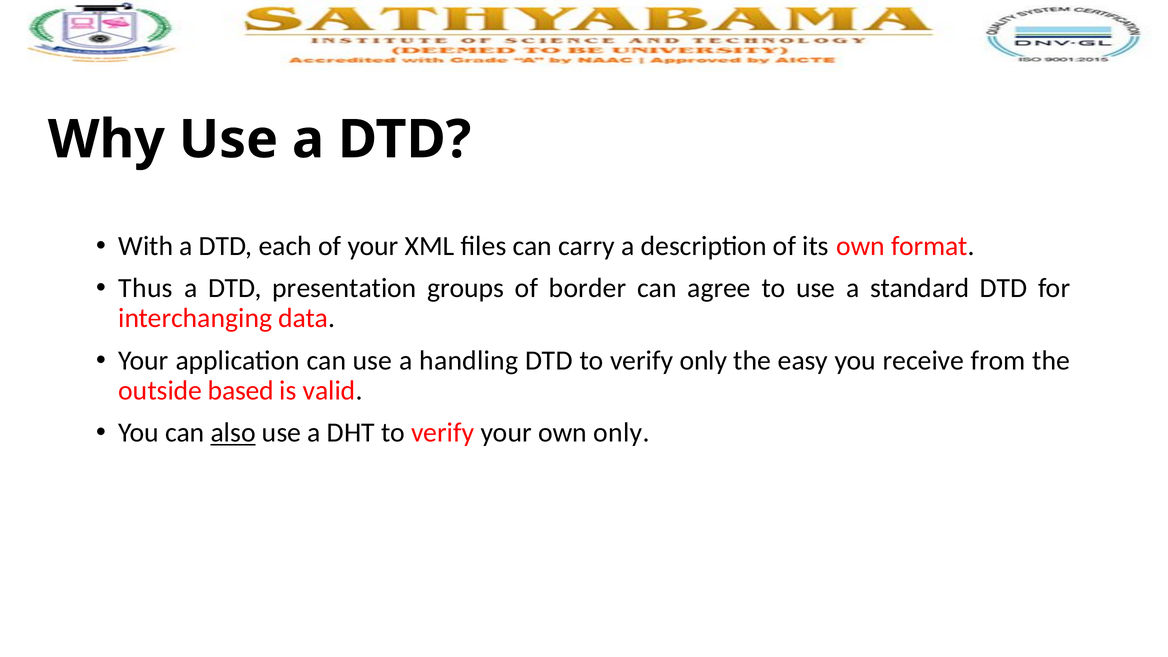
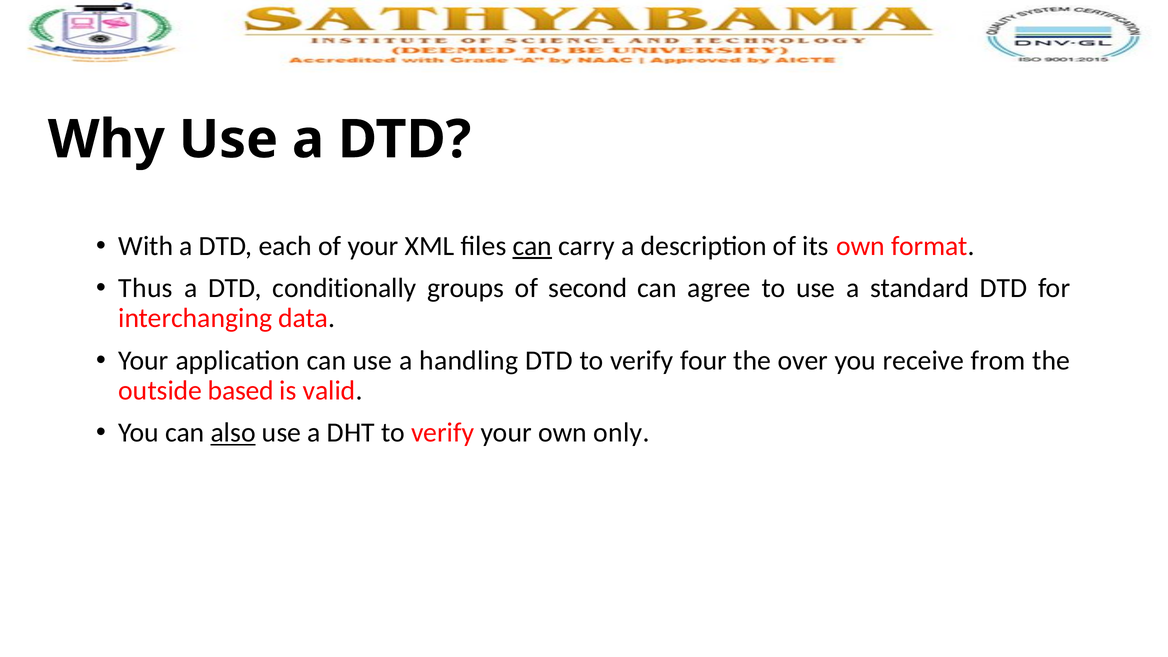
can at (532, 246) underline: none -> present
presentation: presentation -> conditionally
border: border -> second
verify only: only -> four
easy: easy -> over
